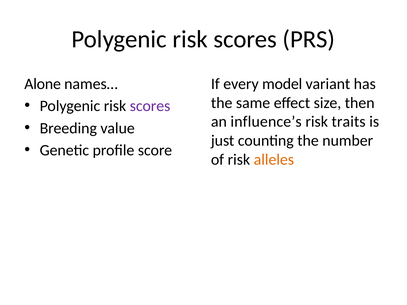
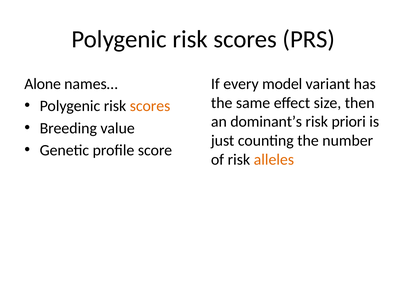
scores at (150, 106) colour: purple -> orange
influence’s: influence’s -> dominant’s
traits: traits -> priori
